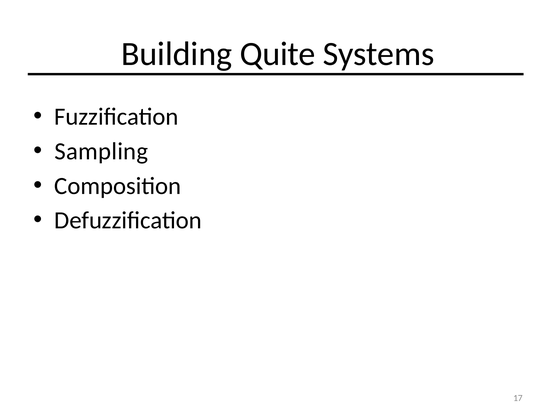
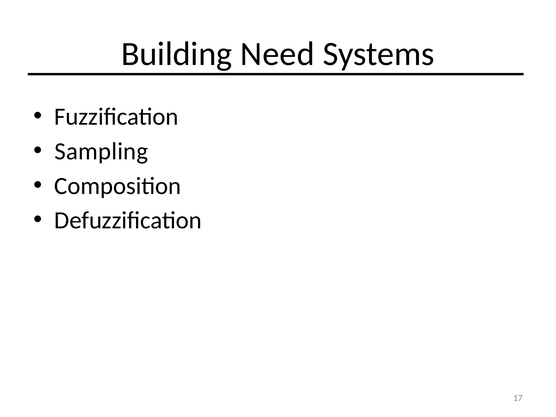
Quite: Quite -> Need
